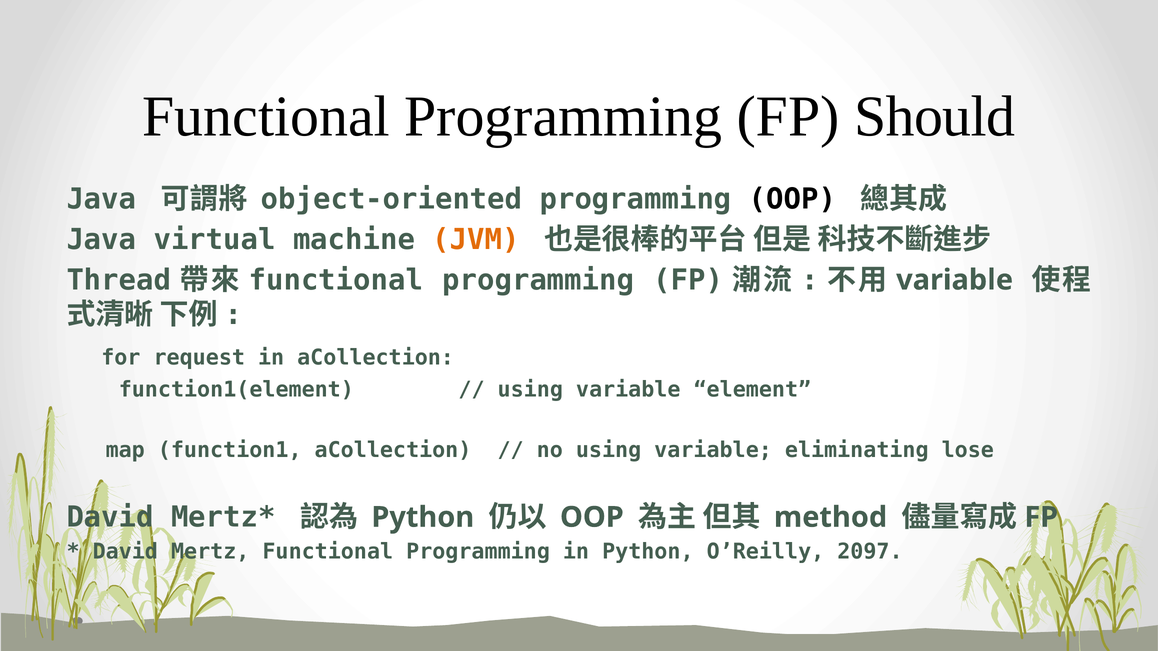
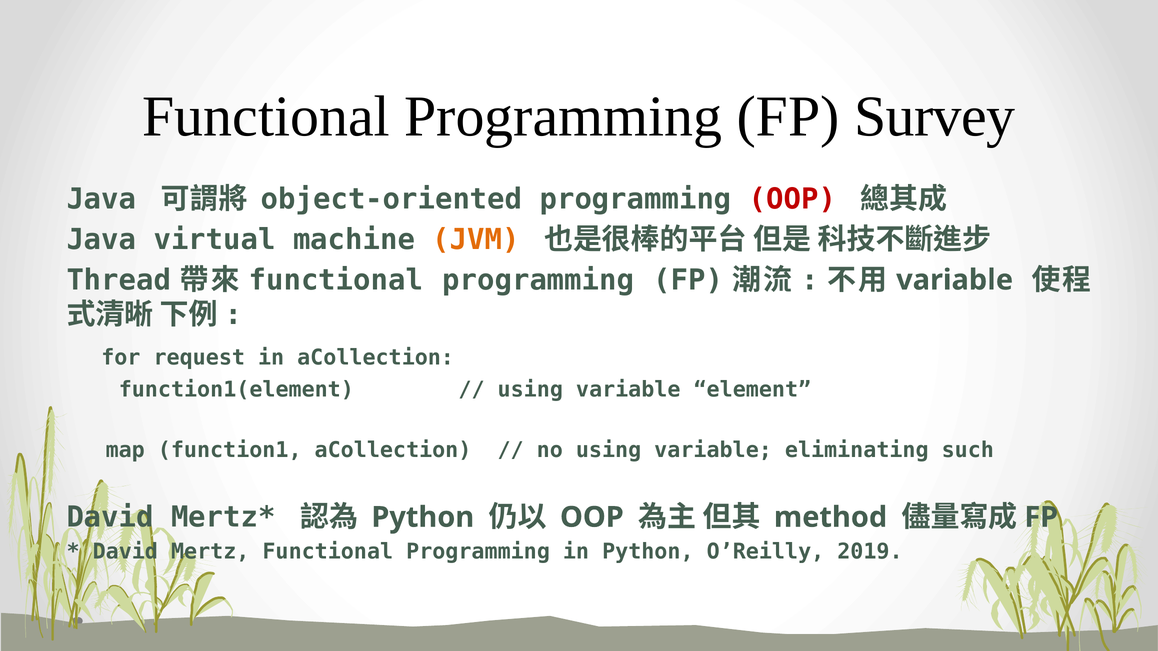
Should: Should -> Survey
OOP at (792, 199) colour: black -> red
lose: lose -> such
2097: 2097 -> 2019
